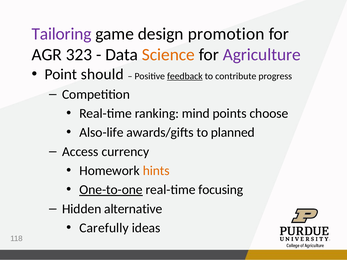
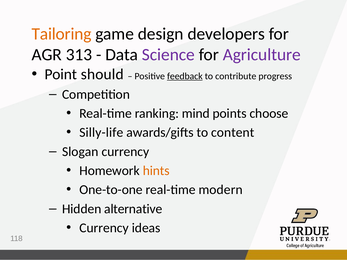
Tailoring colour: purple -> orange
promotion: promotion -> developers
323: 323 -> 313
Science colour: orange -> purple
Also-life: Also-life -> Silly-life
planned: planned -> content
Access: Access -> Slogan
One-to-one underline: present -> none
focusing: focusing -> modern
Carefully at (104, 228): Carefully -> Currency
